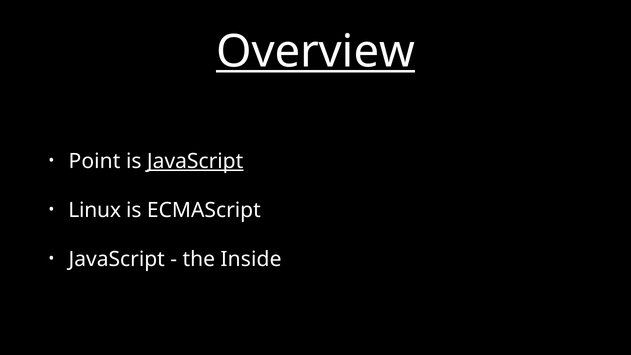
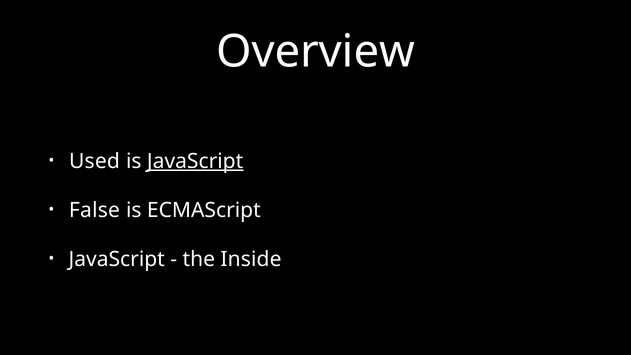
Overview underline: present -> none
Point: Point -> Used
Linux: Linux -> False
